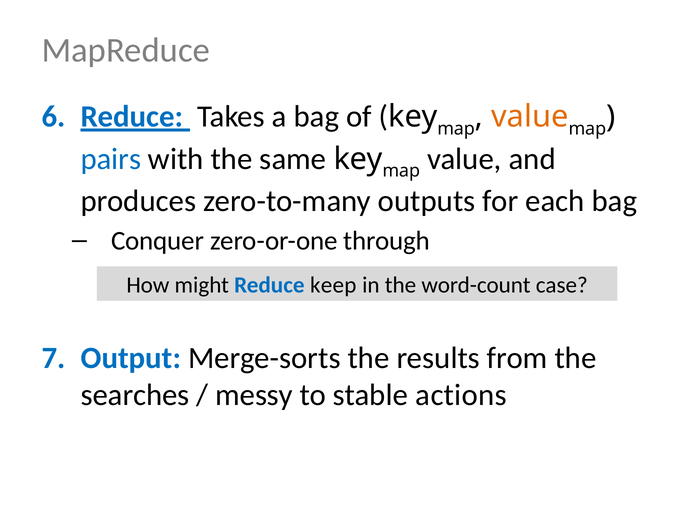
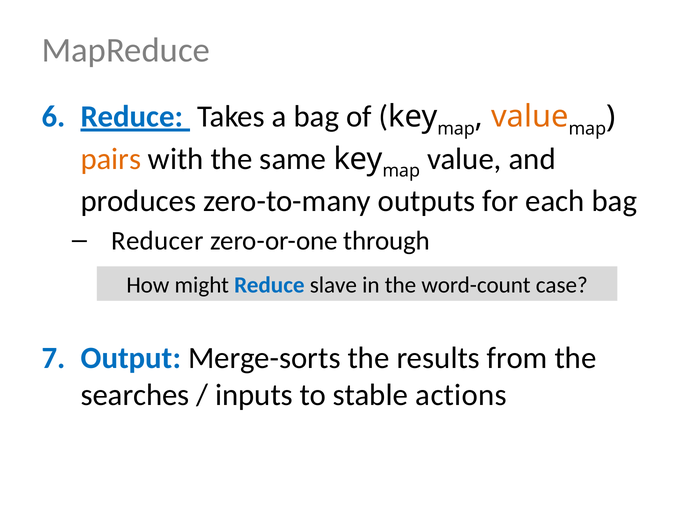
pairs colour: blue -> orange
Conquer: Conquer -> Reducer
keep: keep -> slave
messy: messy -> inputs
